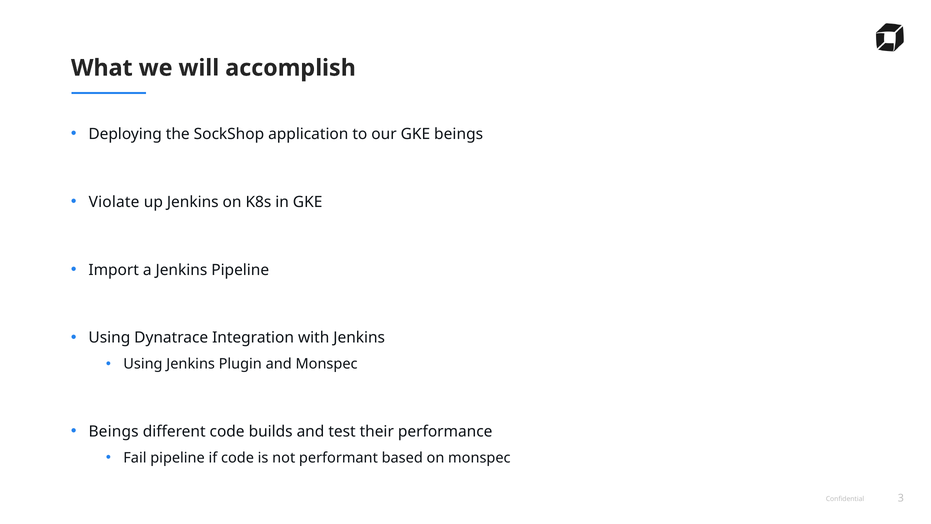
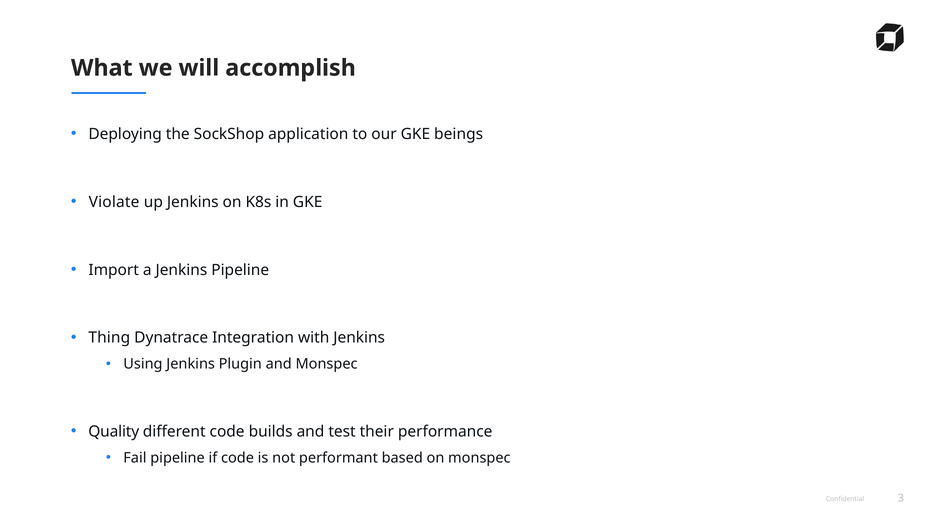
Using at (109, 338): Using -> Thing
Beings at (114, 431): Beings -> Quality
